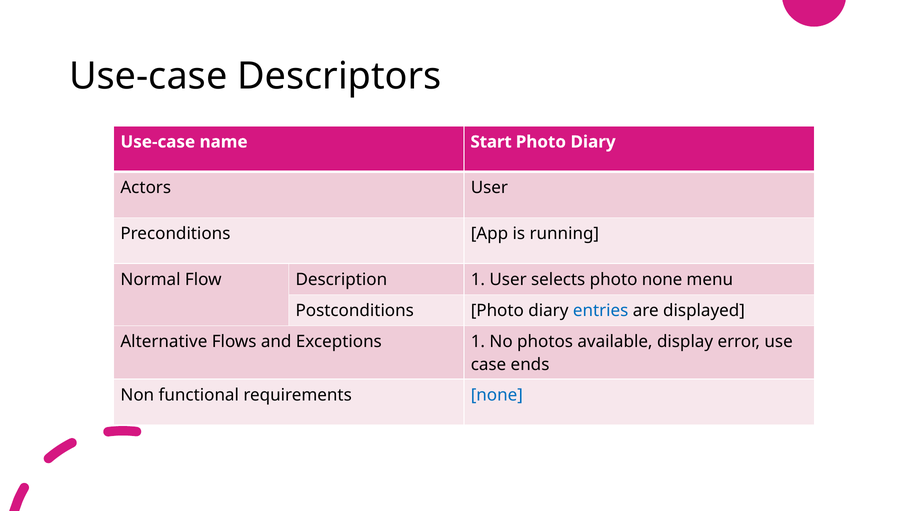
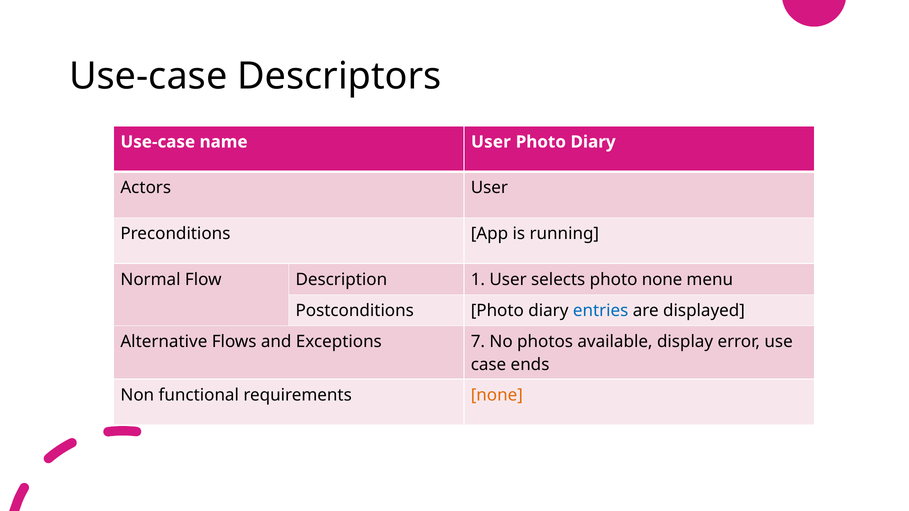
name Start: Start -> User
Exceptions 1: 1 -> 7
none at (497, 395) colour: blue -> orange
